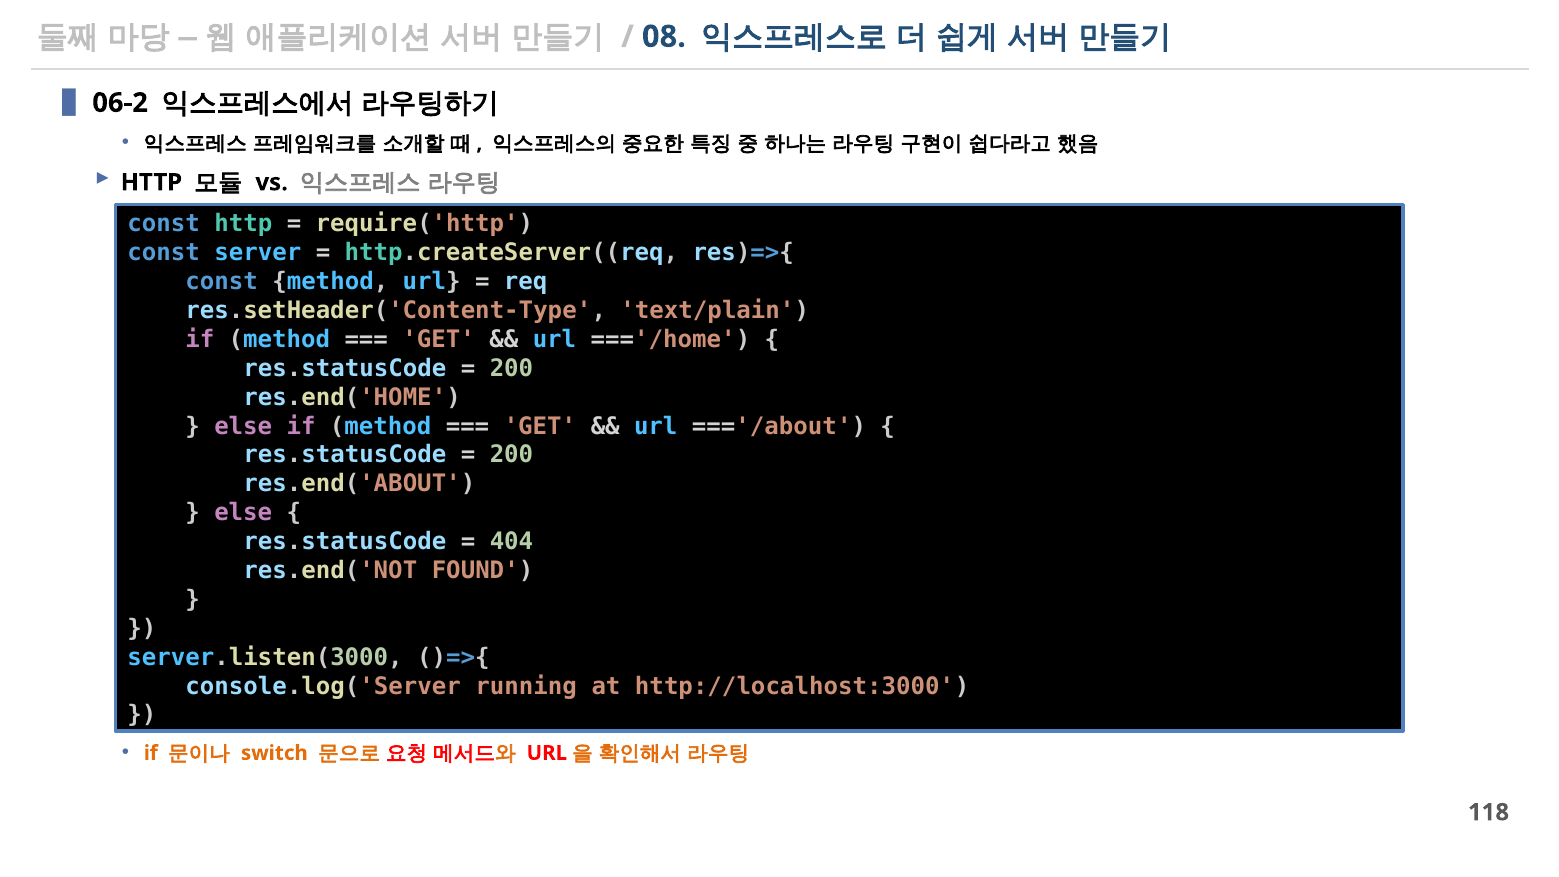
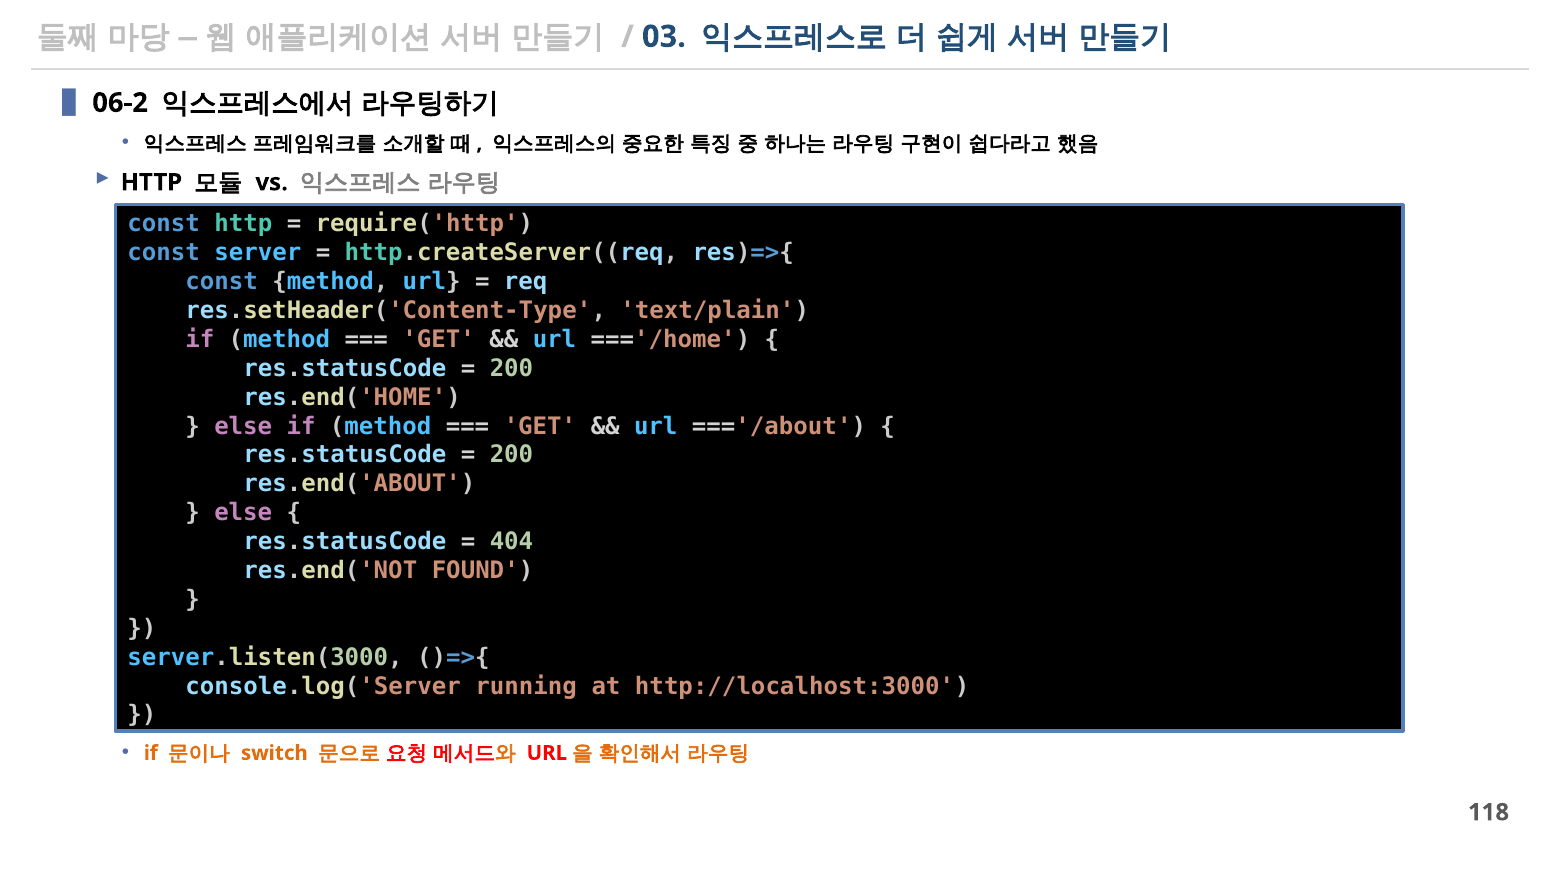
08: 08 -> 03
